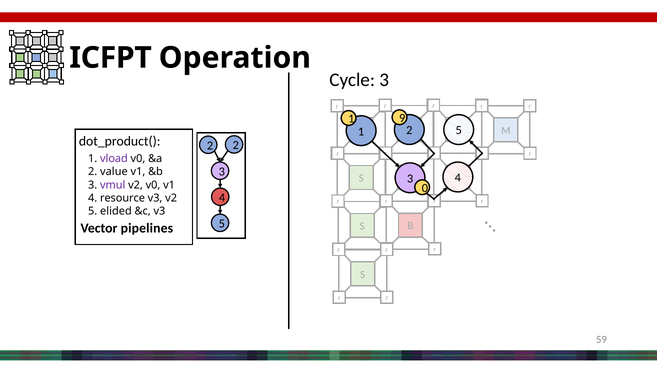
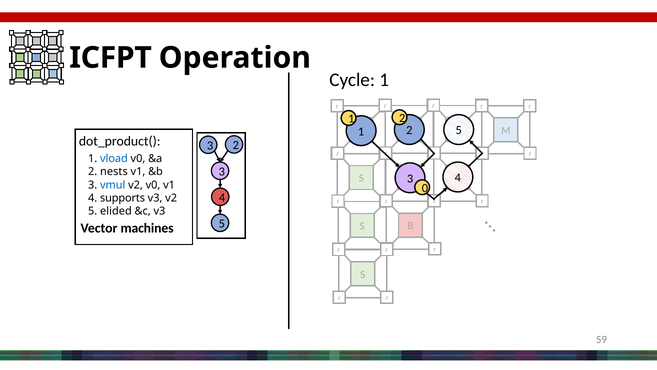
Cycle 3: 3 -> 1
9 at (402, 118): 9 -> 2
dot_product( 2: 2 -> 3
vload colour: purple -> blue
value: value -> nests
vmul colour: purple -> blue
resource: resource -> supports
pipelines: pipelines -> machines
